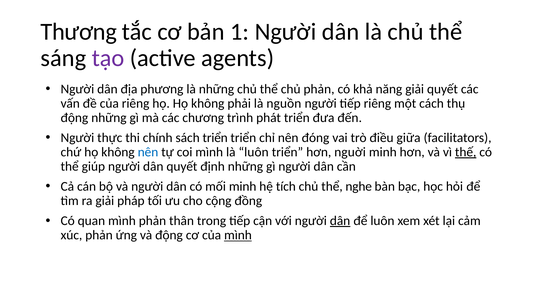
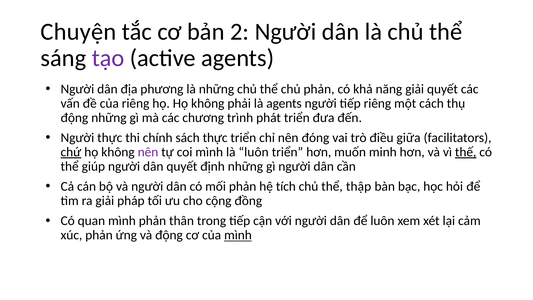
Thương: Thương -> Chuyện
1: 1 -> 2
là nguồn: nguồn -> agents
sách triển: triển -> thực
chứ underline: none -> present
nên at (148, 152) colour: blue -> purple
nguời: nguời -> muốn
mối minh: minh -> phản
nghe: nghe -> thập
dân at (340, 221) underline: present -> none
